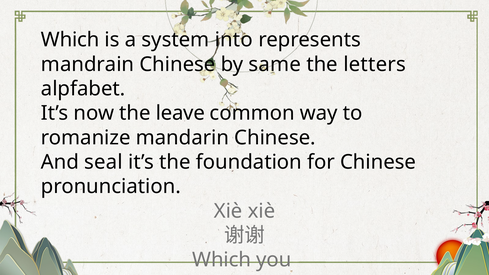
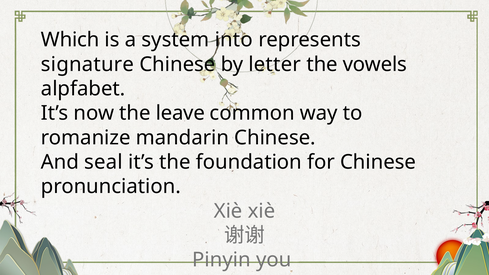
mandrain: mandrain -> signature
same: same -> letter
letters: letters -> vowels
Which at (222, 260): Which -> Pinyin
